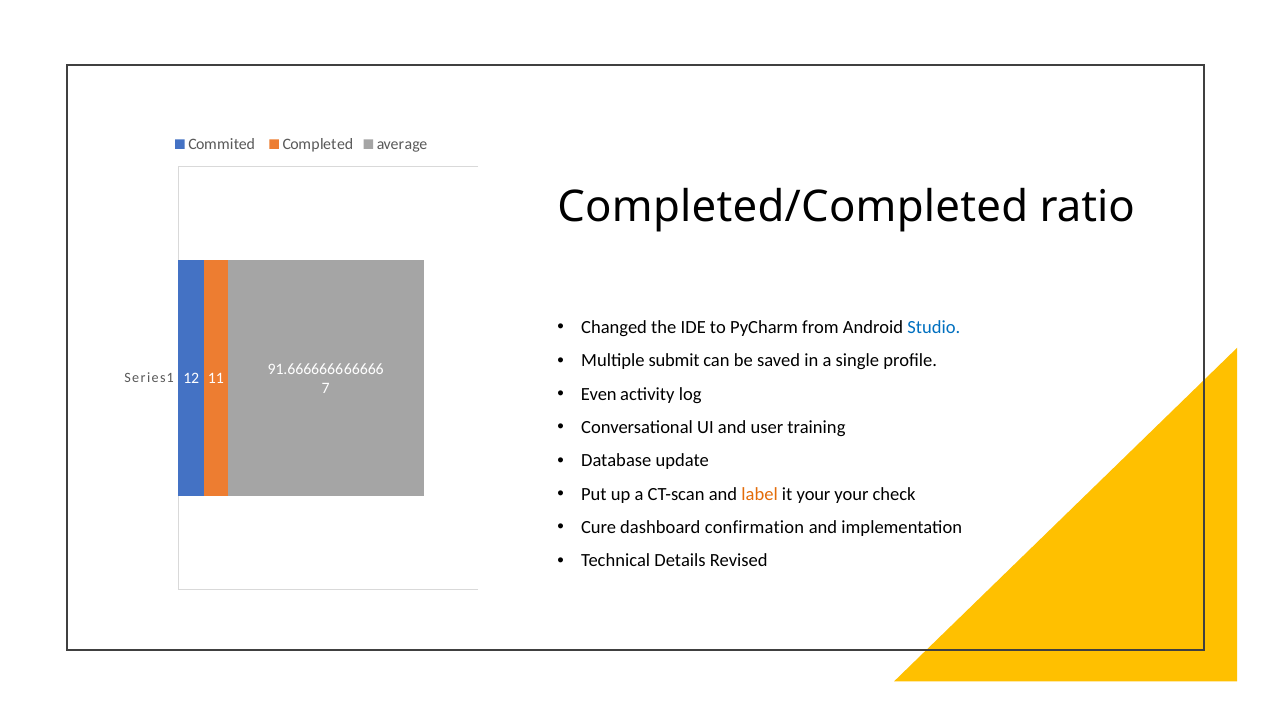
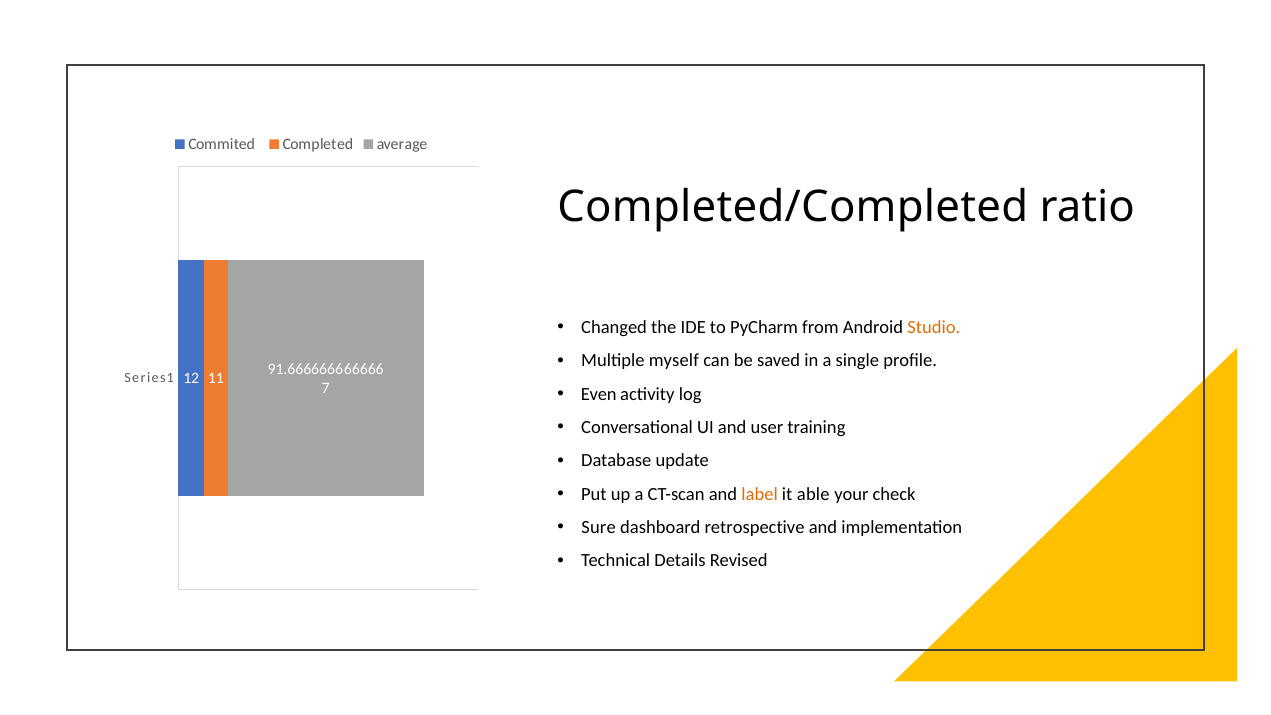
Studio colour: blue -> orange
submit: submit -> myself
it your: your -> able
Cure: Cure -> Sure
confirmation: confirmation -> retrospective
